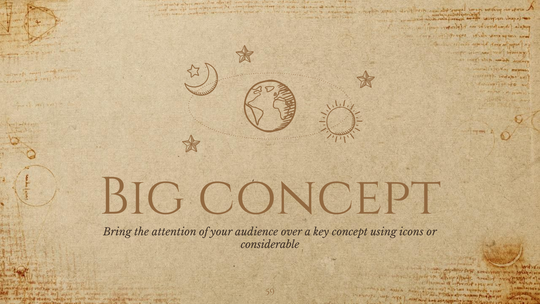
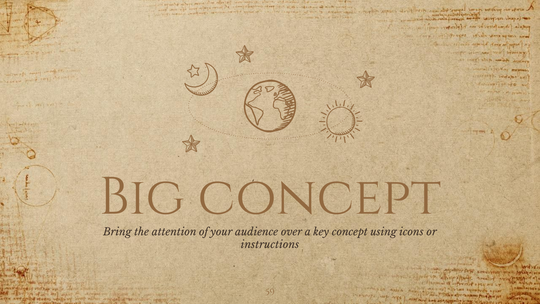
considerable: considerable -> instructions
